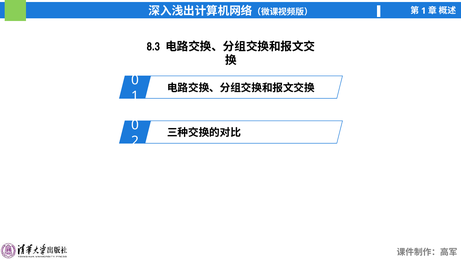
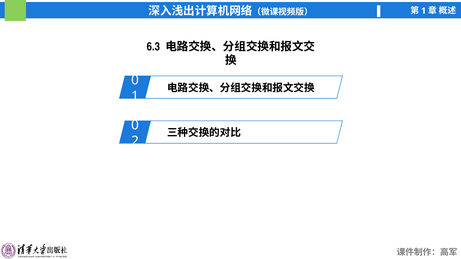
8.3: 8.3 -> 6.3
